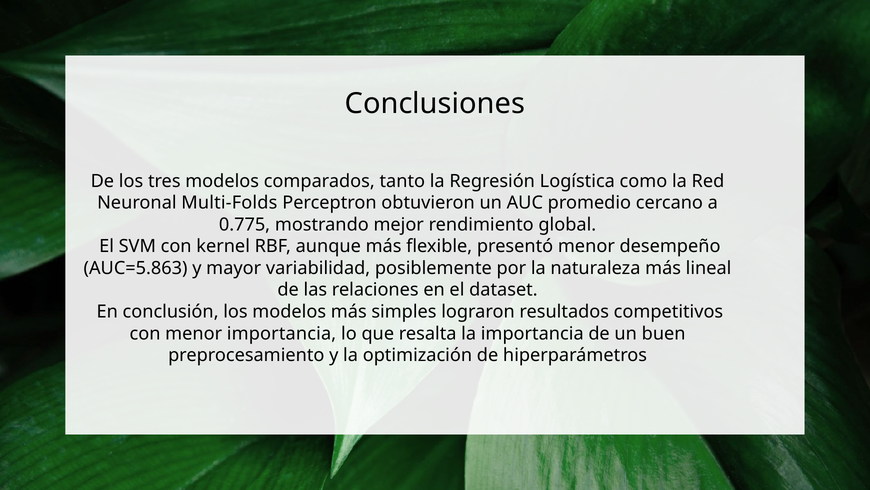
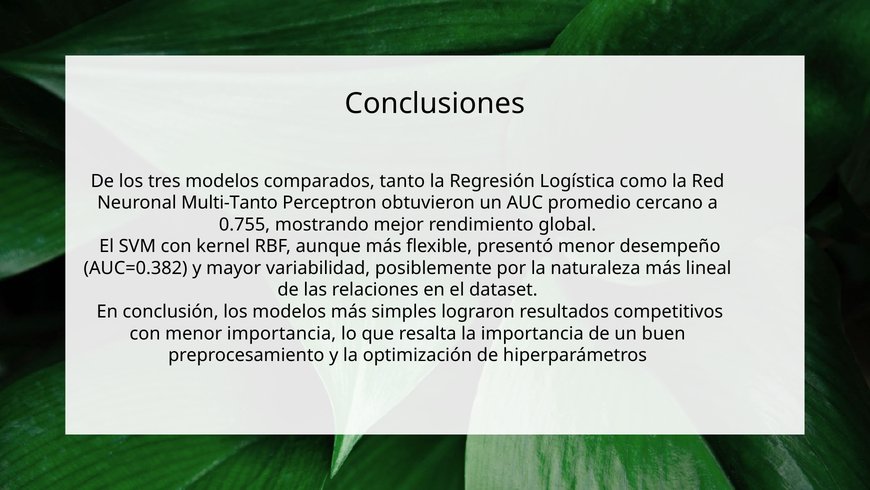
Multi-Folds: Multi-Folds -> Multi-Tanto
0.775: 0.775 -> 0.755
AUC=5.863: AUC=5.863 -> AUC=0.382
